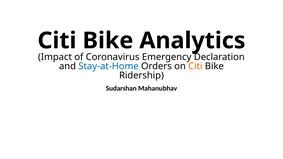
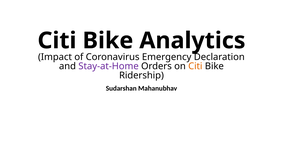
Stay-at-Home colour: blue -> purple
